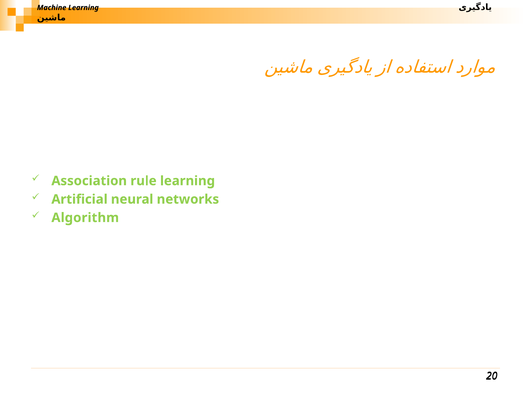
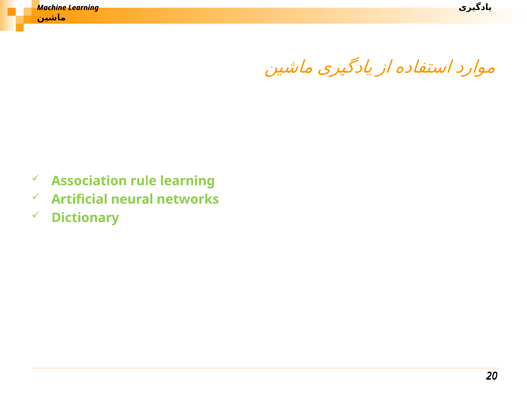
Algorithm: Algorithm -> Dictionary
